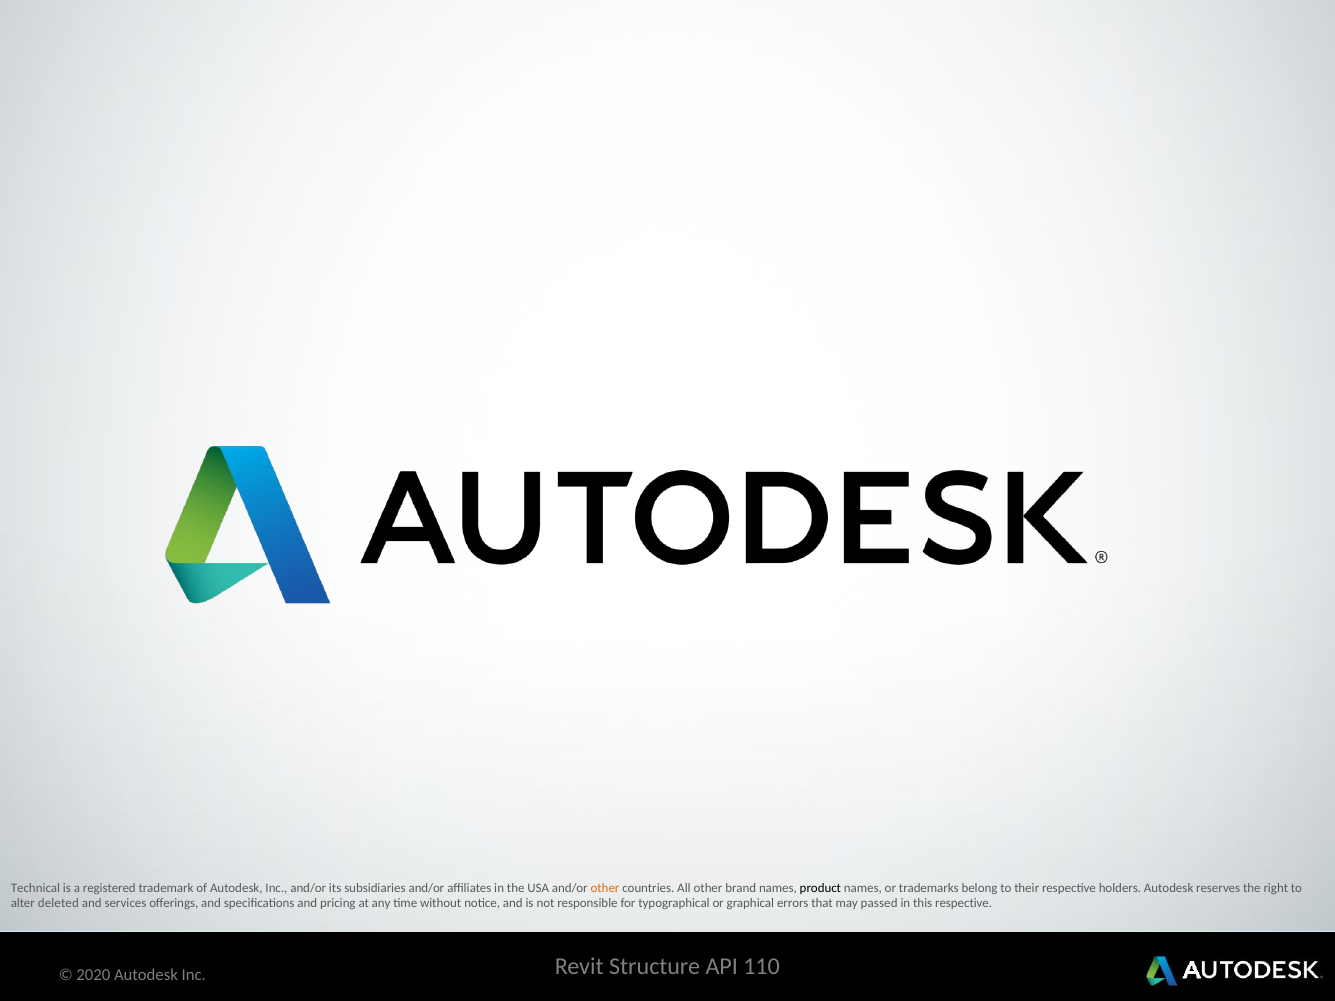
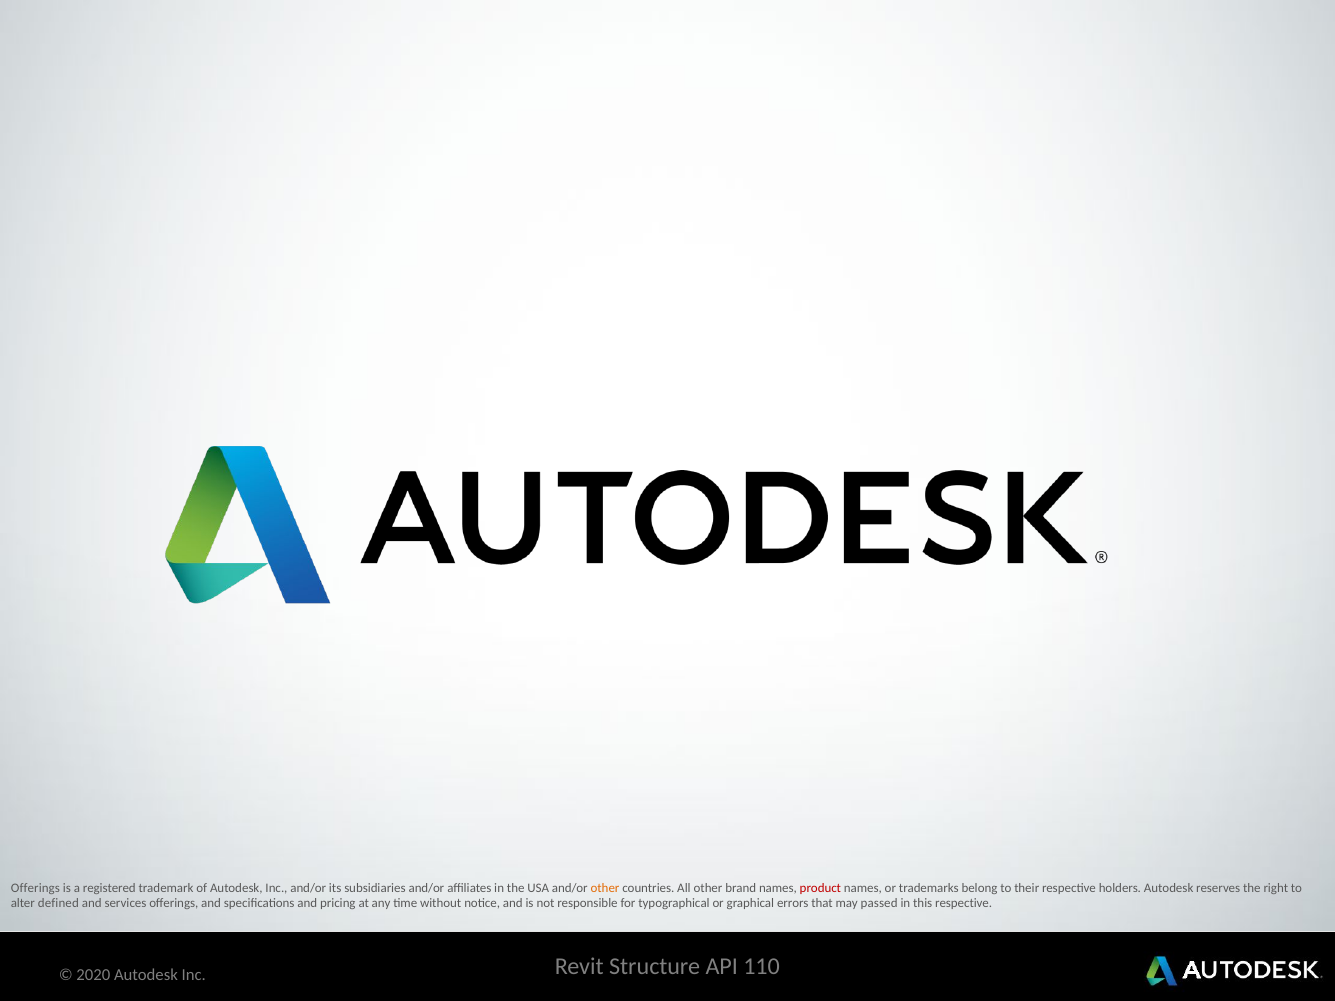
Technical at (35, 888): Technical -> Offerings
product colour: black -> red
deleted: deleted -> defined
